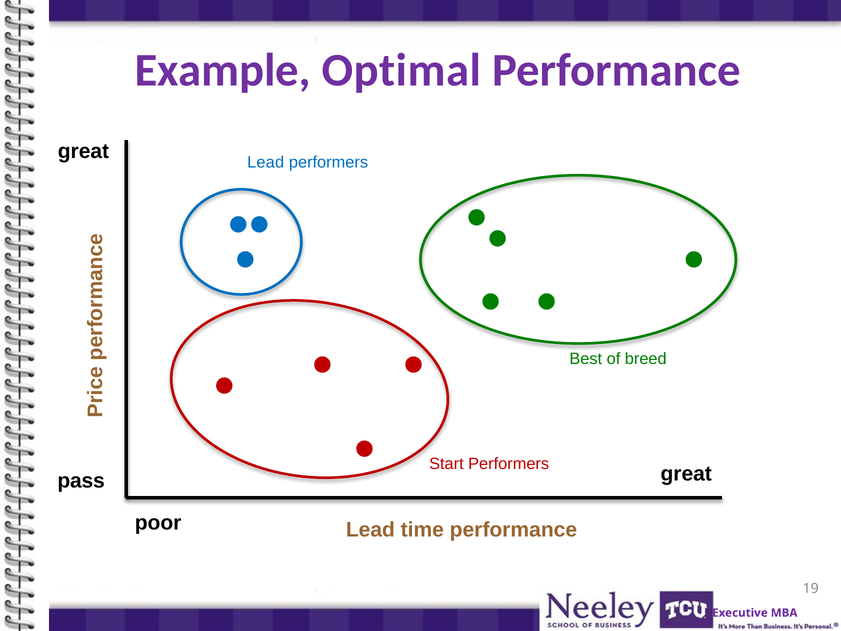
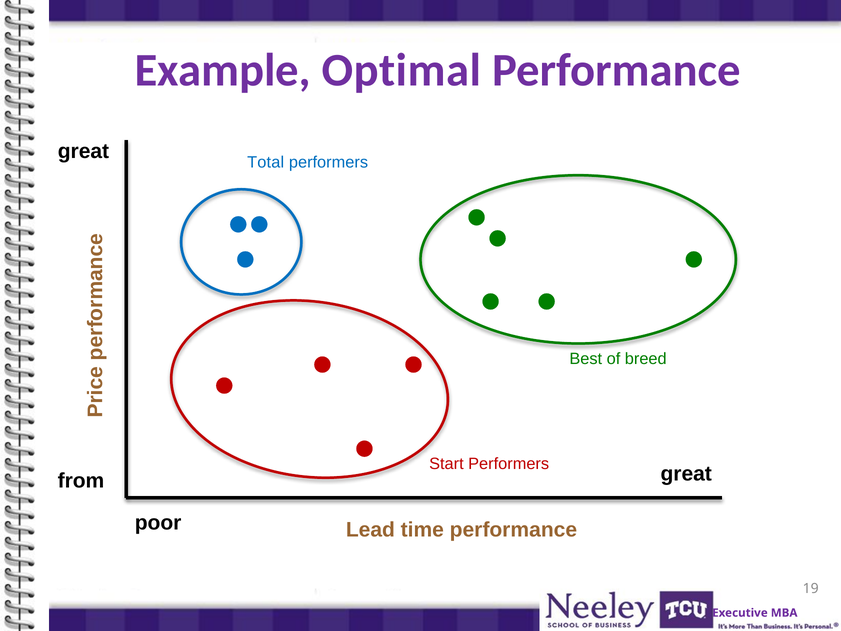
Lead at (266, 162): Lead -> Total
pass: pass -> from
